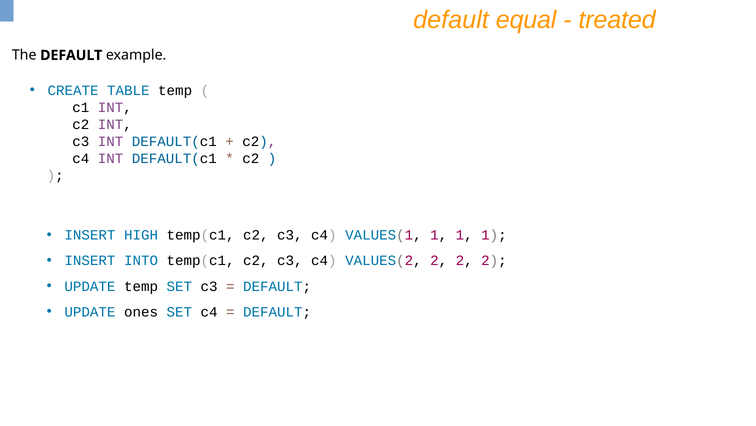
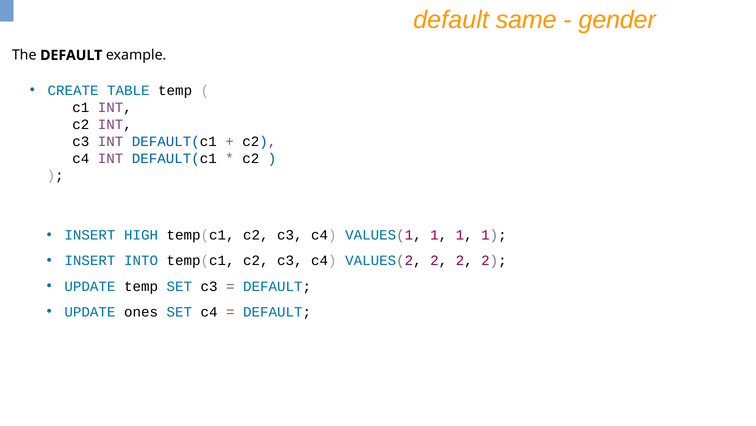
equal: equal -> same
treated: treated -> gender
